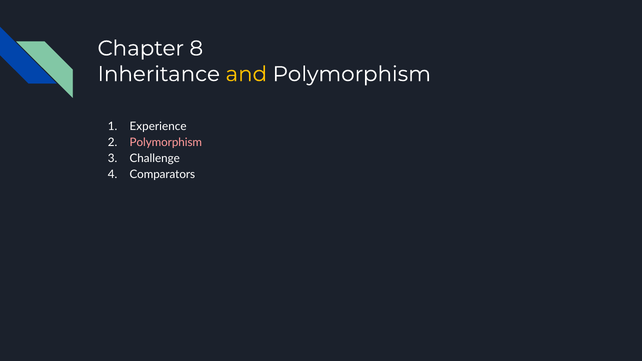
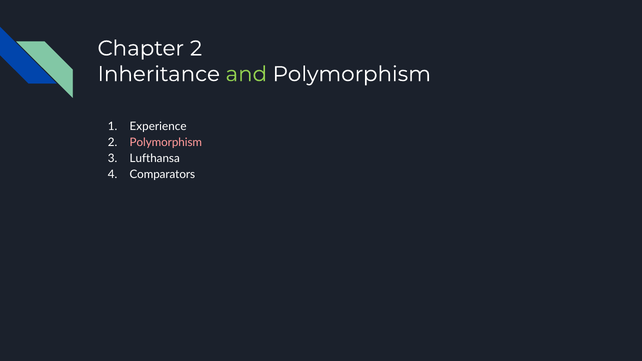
Chapter 8: 8 -> 2
and colour: yellow -> light green
Challenge: Challenge -> Lufthansa
